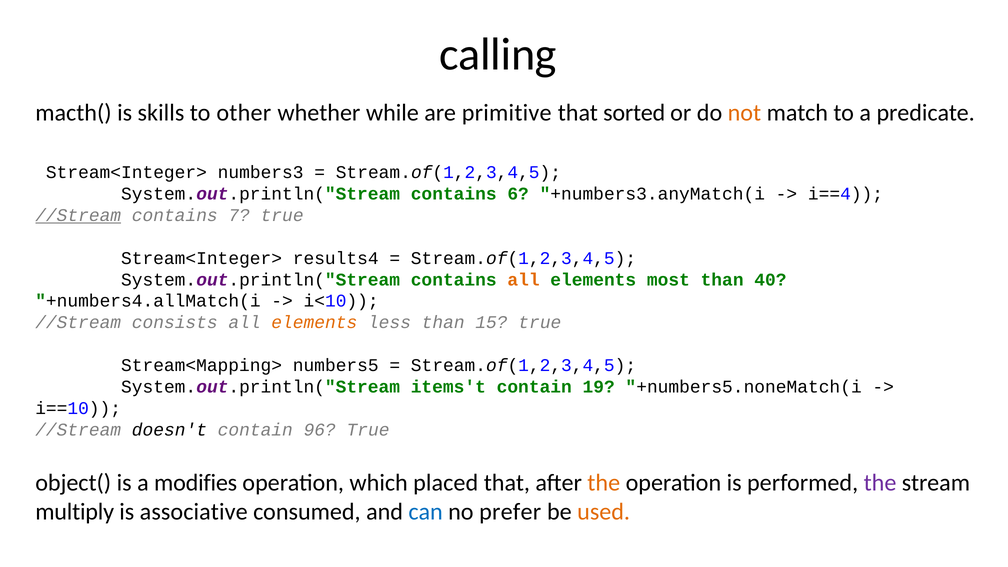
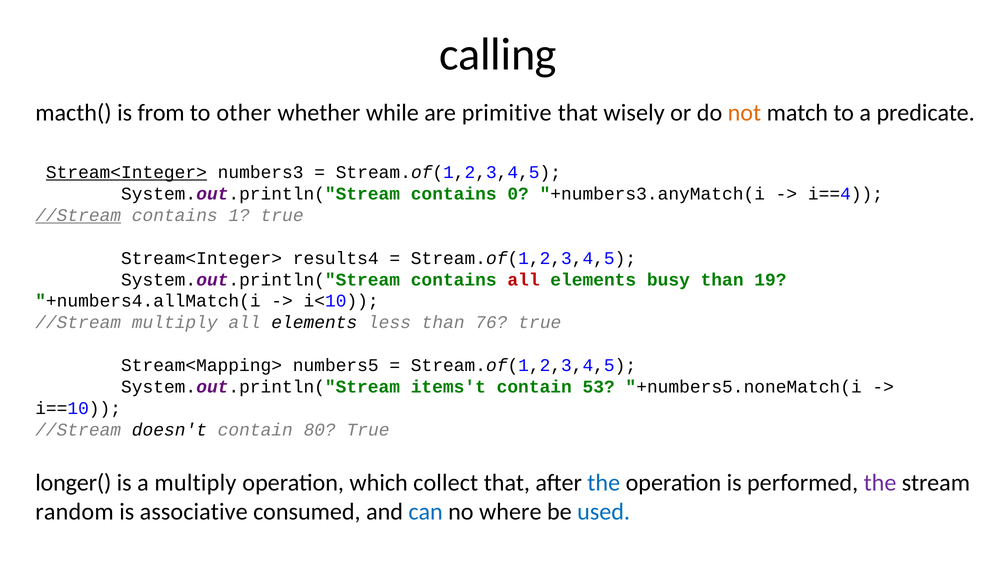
skills: skills -> from
sorted: sorted -> wisely
Stream<Integer> at (126, 173) underline: none -> present
6: 6 -> 0
7: 7 -> 1
all at (524, 280) colour: orange -> red
most: most -> busy
40: 40 -> 19
//Stream consists: consists -> multiply
elements at (314, 323) colour: orange -> black
15: 15 -> 76
19: 19 -> 53
96: 96 -> 80
object(: object( -> longer(
a modifies: modifies -> multiply
placed: placed -> collect
the at (604, 483) colour: orange -> blue
multiply: multiply -> random
prefer: prefer -> where
used colour: orange -> blue
